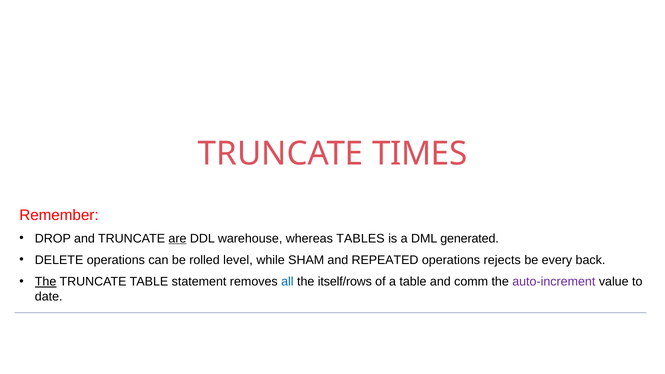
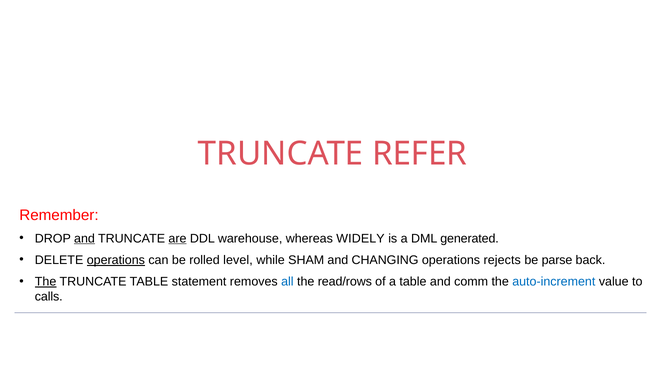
TIMES: TIMES -> REFER
and at (84, 238) underline: none -> present
TABLES: TABLES -> WIDELY
operations at (116, 260) underline: none -> present
REPEATED: REPEATED -> CHANGING
every: every -> parse
itself/rows: itself/rows -> read/rows
auto-increment colour: purple -> blue
date: date -> calls
